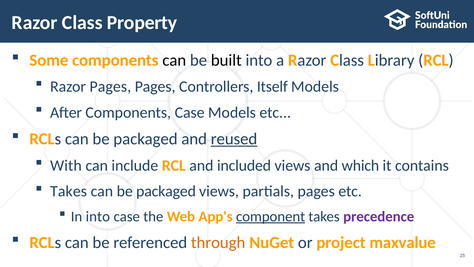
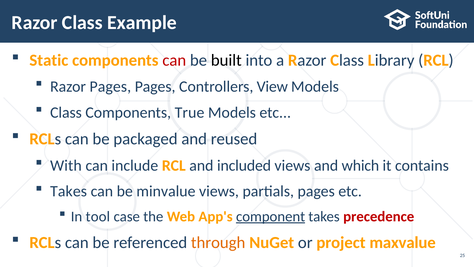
Property: Property -> Example
Some: Some -> Static
can at (174, 60) colour: black -> red
Itself: Itself -> View
After at (66, 112): After -> Class
Components Case: Case -> True
reused underline: present -> none
packaged at (166, 191): packaged -> minvalue
In into: into -> tool
precedence colour: purple -> red
